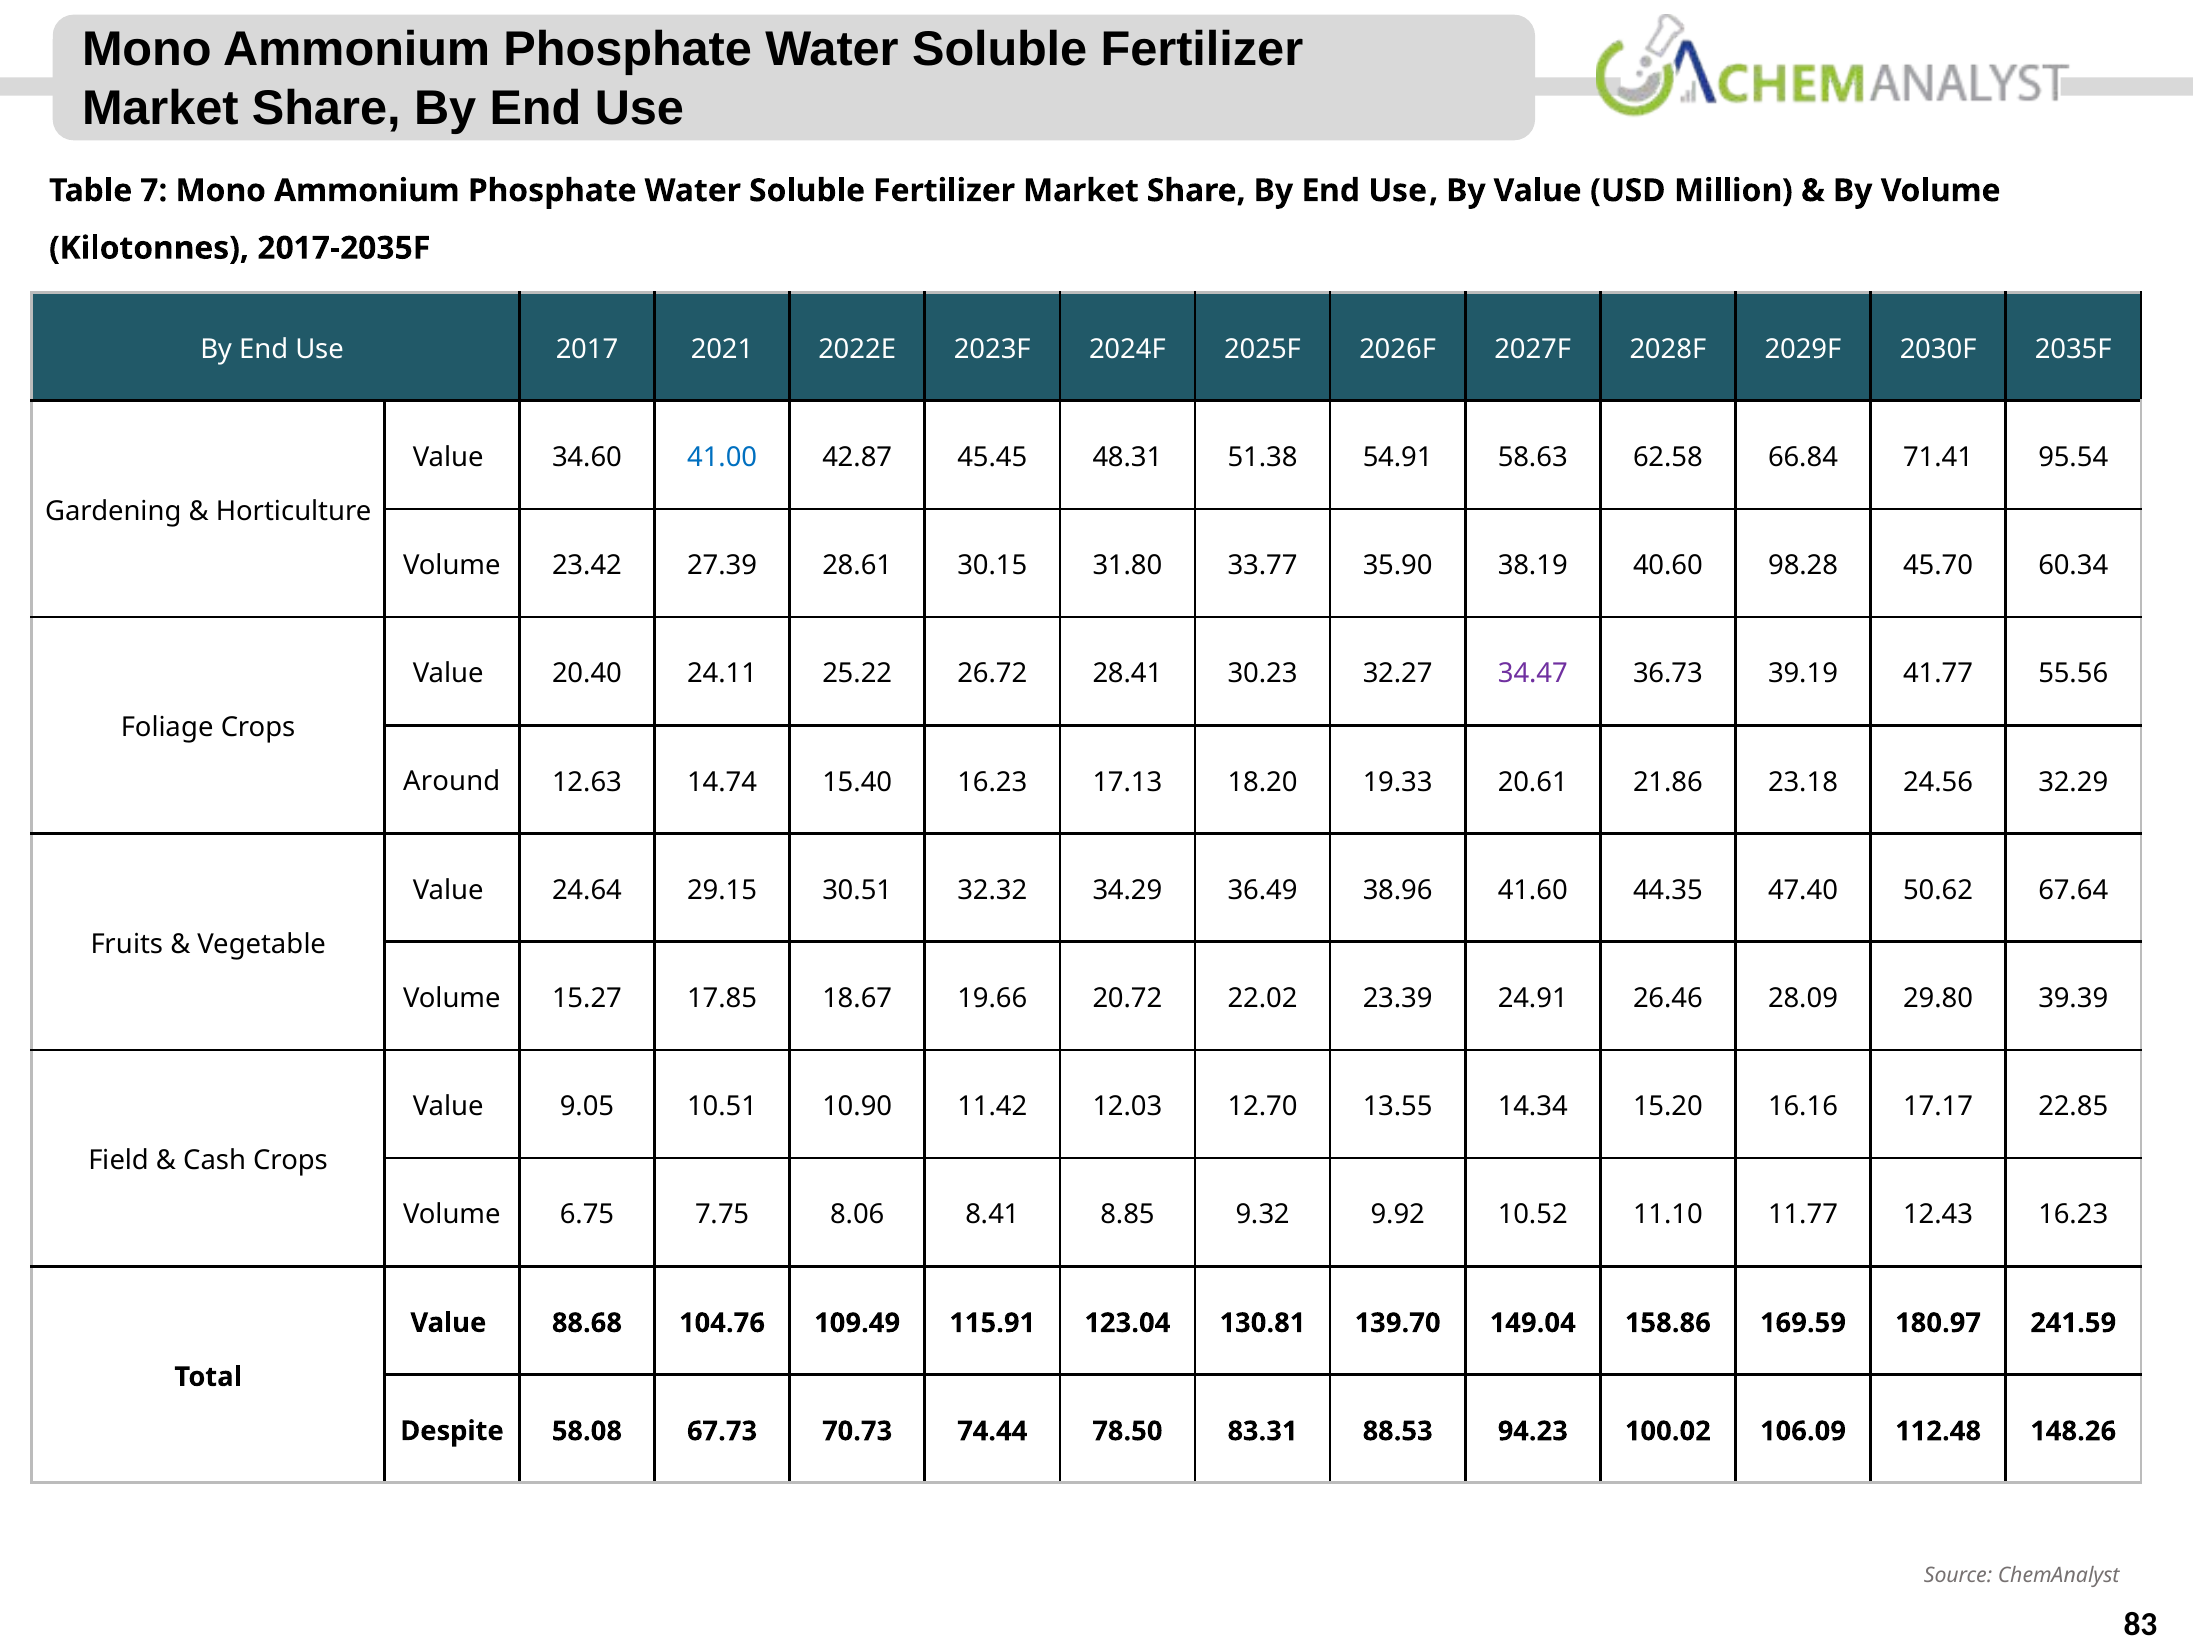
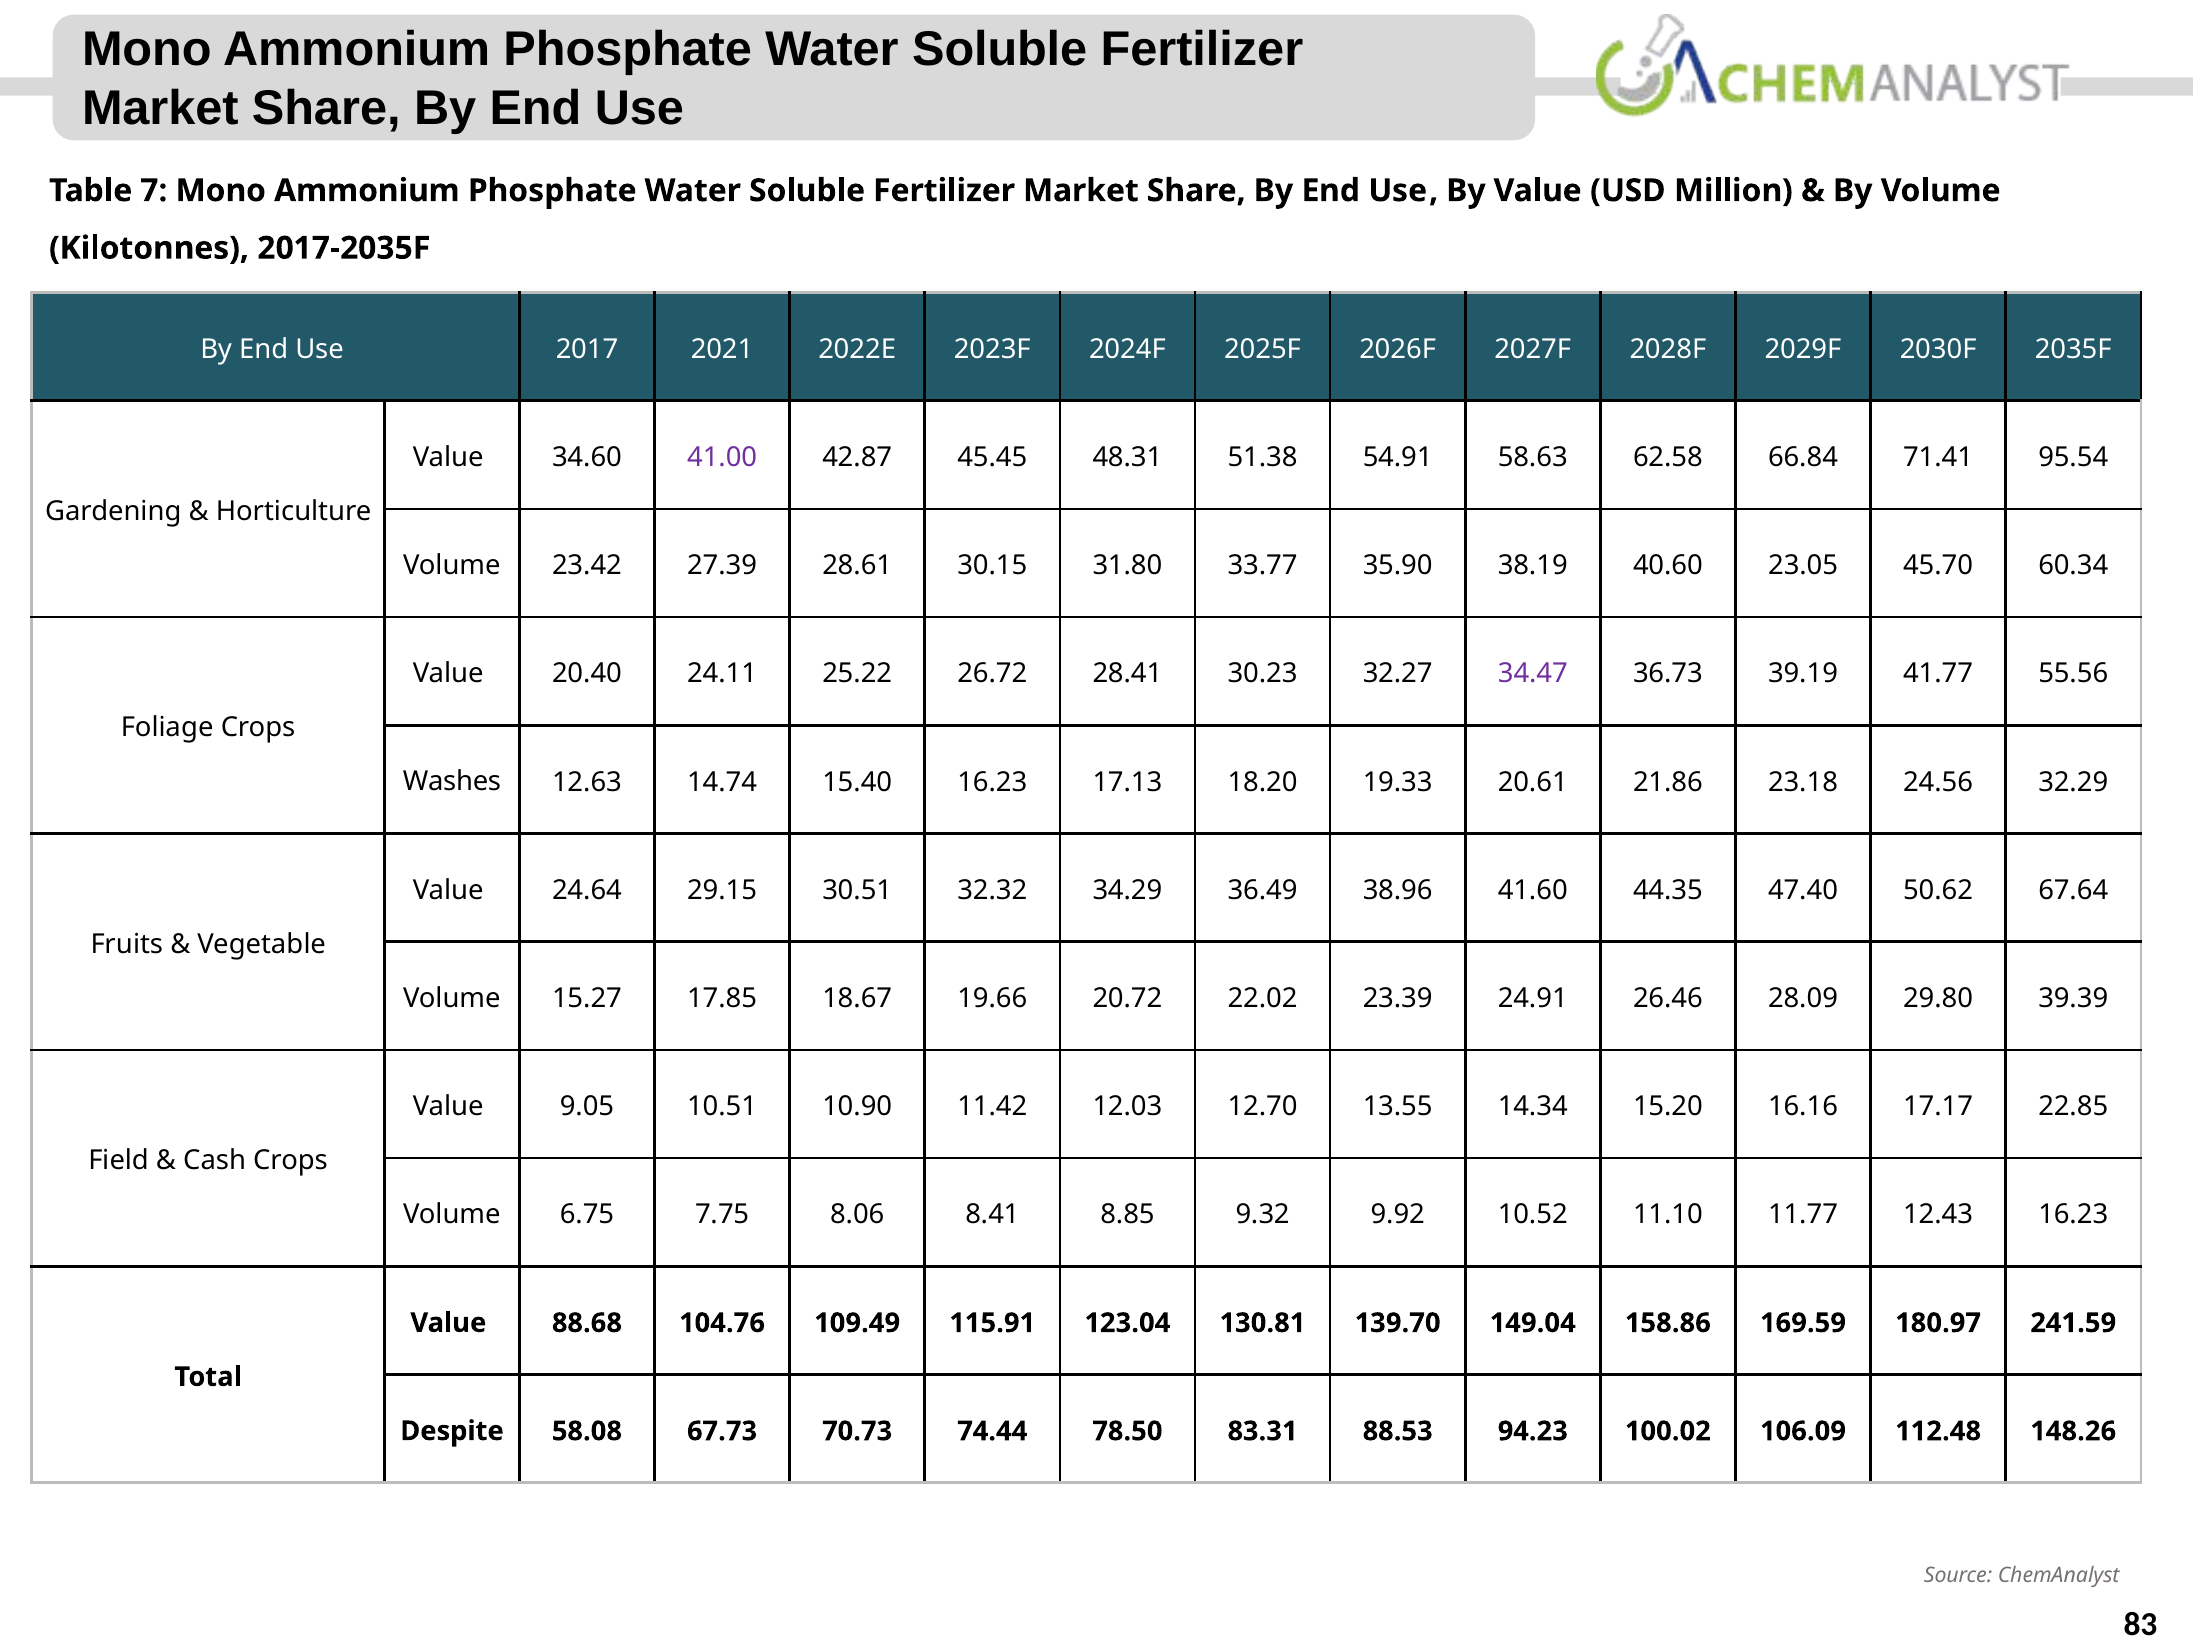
41.00 colour: blue -> purple
98.28: 98.28 -> 23.05
Around: Around -> Washes
